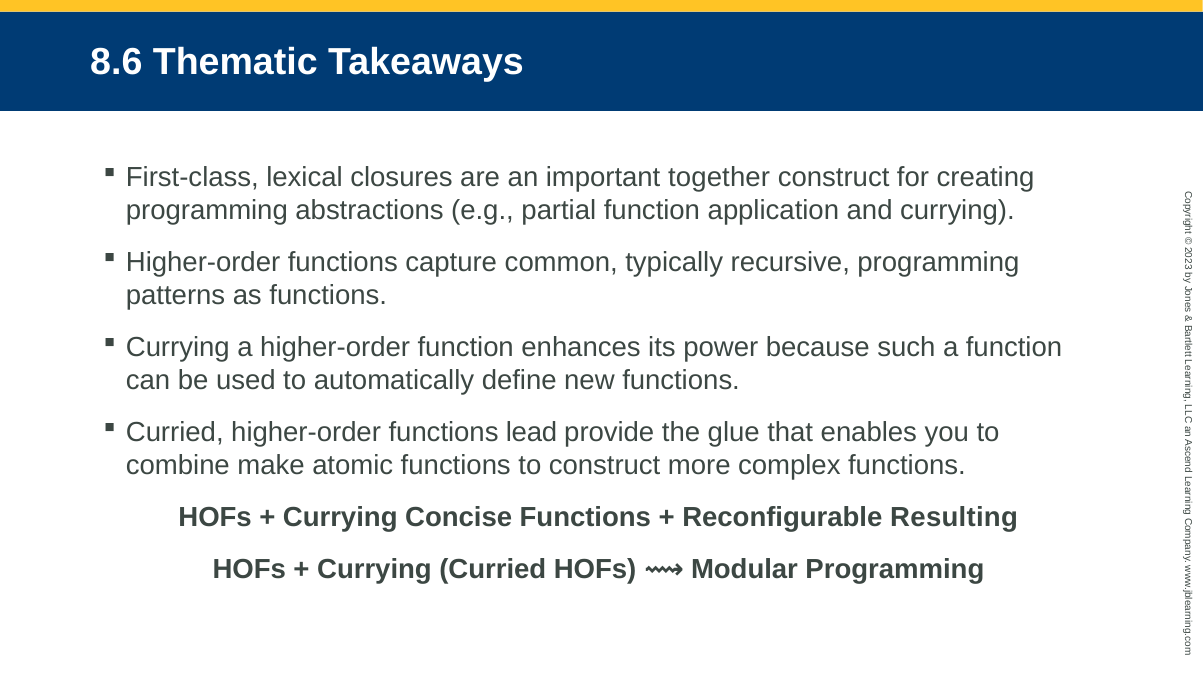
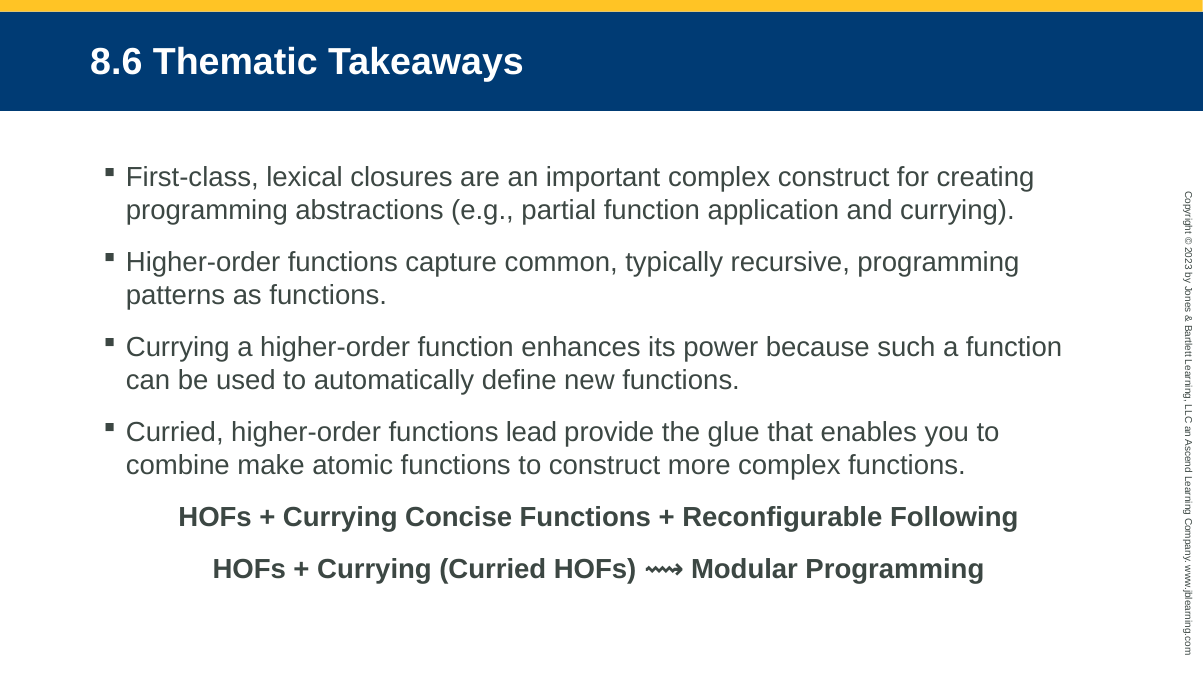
important together: together -> complex
Resulting: Resulting -> Following
